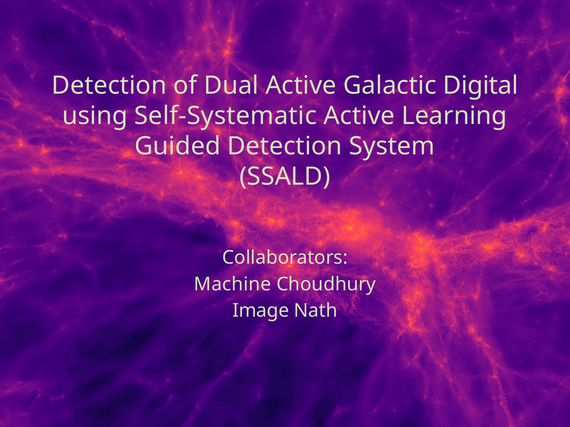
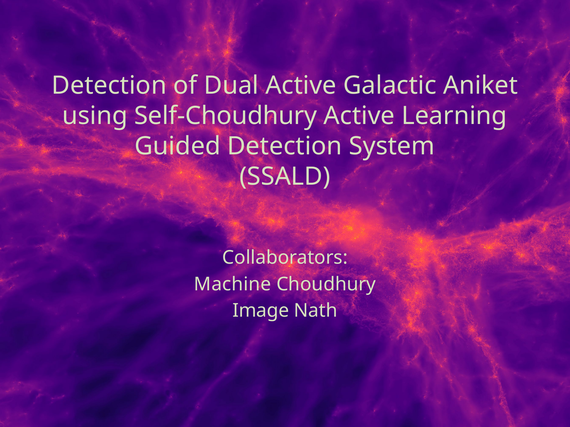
Digital: Digital -> Aniket
Self-Systematic: Self-Systematic -> Self-Choudhury
